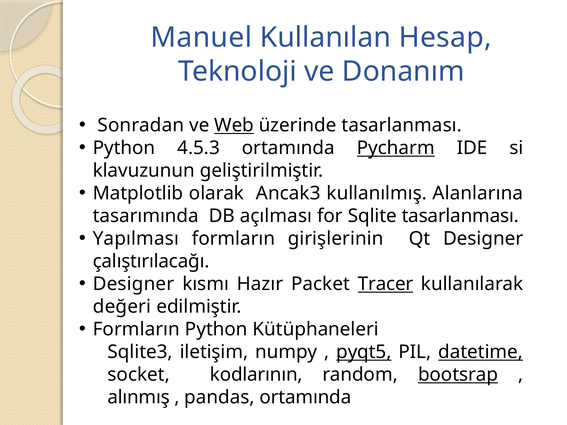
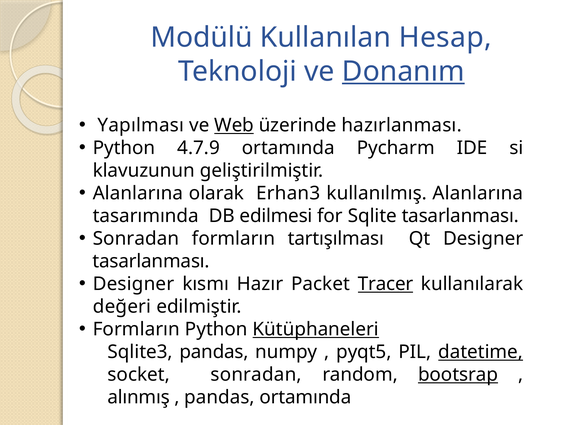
Manuel: Manuel -> Modülü
Donanım underline: none -> present
Sonradan: Sonradan -> Yapılması
üzerinde tasarlanması: tasarlanması -> hazırlanması
4.5.3: 4.5.3 -> 4.7.9
Pycharm underline: present -> none
Matplotlib at (138, 193): Matplotlib -> Alanlarına
Ancak3: Ancak3 -> Erhan3
açılması: açılması -> edilmesi
Yapılması at (136, 239): Yapılması -> Sonradan
girişlerinin: girişlerinin -> tartışılması
çalıştırılacağı at (151, 261): çalıştırılacağı -> tasarlanması
Kütüphaneleri underline: none -> present
Sqlite3 iletişim: iletişim -> pandas
pyqt5 underline: present -> none
socket kodlarının: kodlarının -> sonradan
